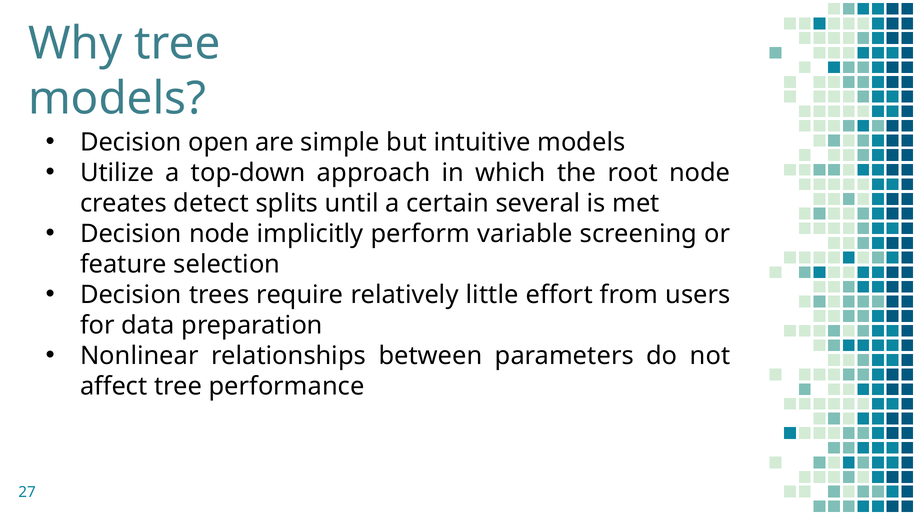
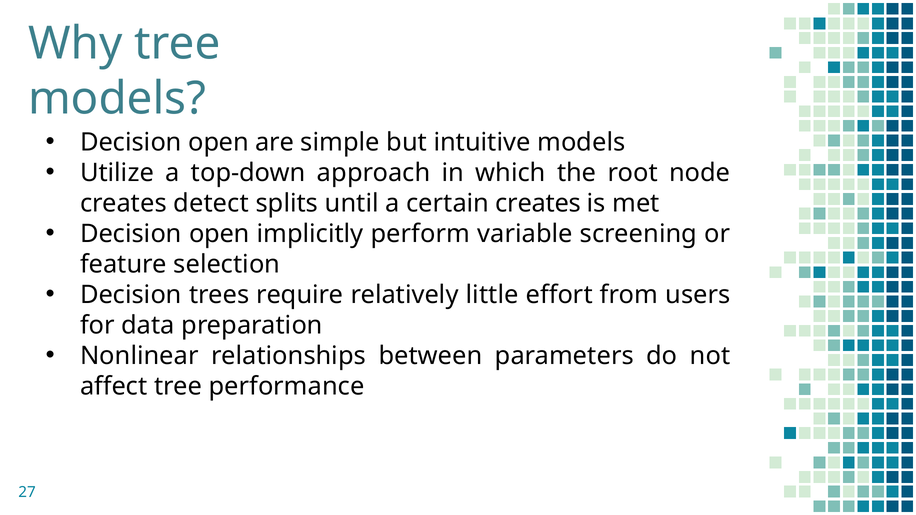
certain several: several -> creates
node at (219, 234): node -> open
